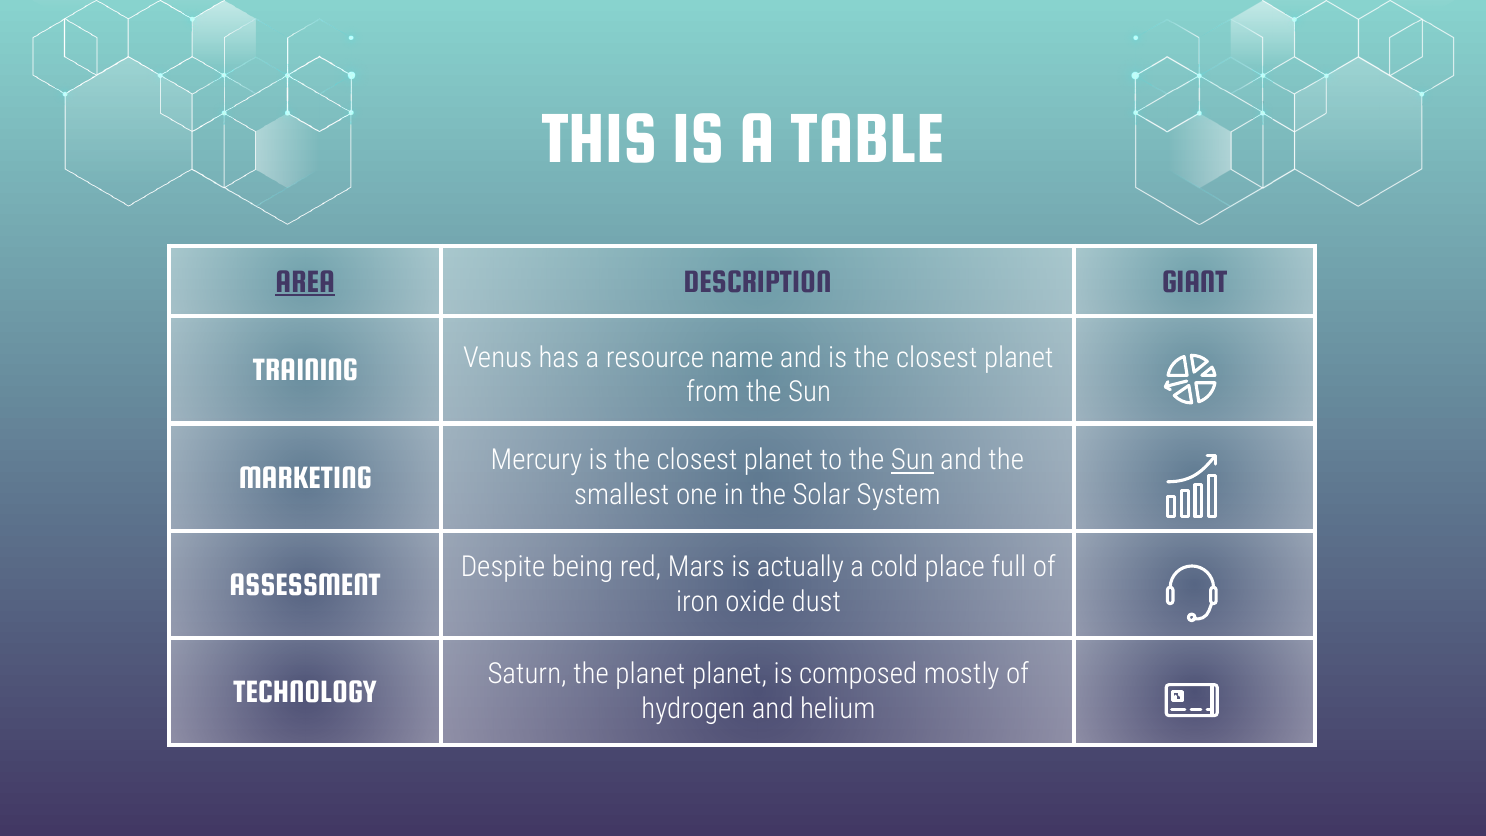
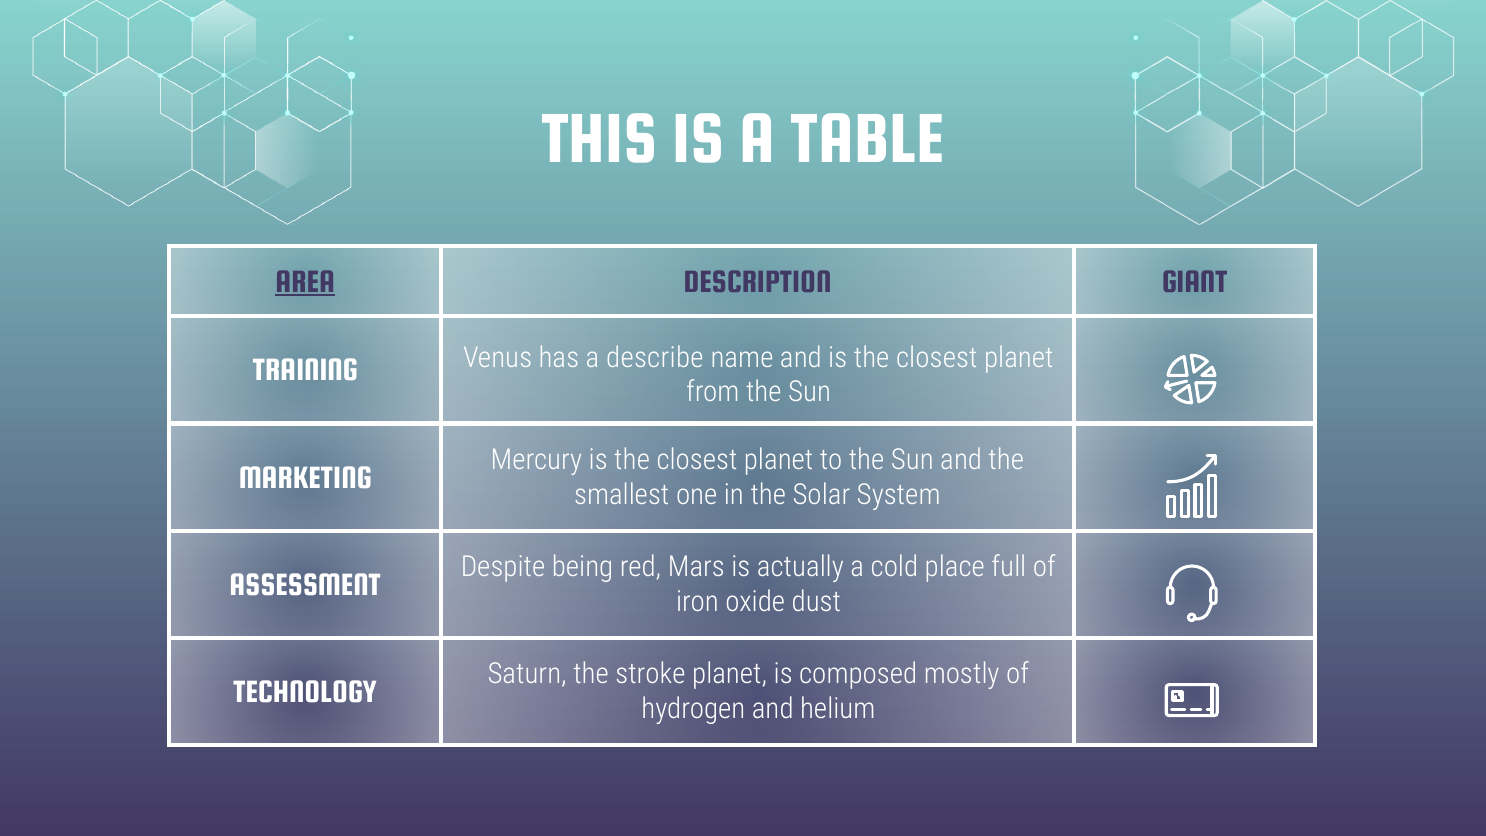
resource: resource -> describe
Sun at (912, 460) underline: present -> none
the planet: planet -> stroke
